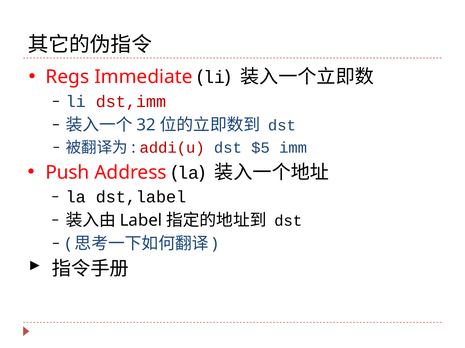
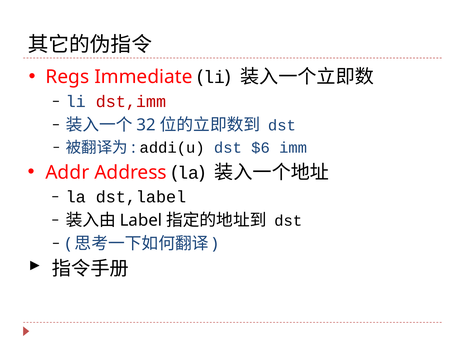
addi(u colour: red -> black
$5: $5 -> $6
Push: Push -> Addr
